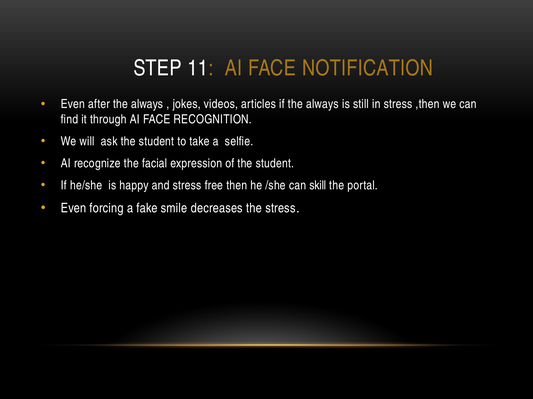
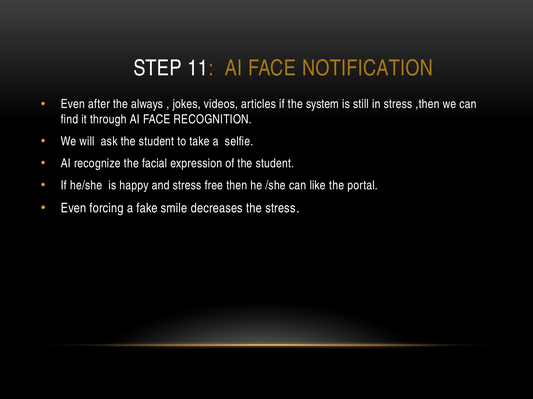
if the always: always -> system
skill: skill -> like
